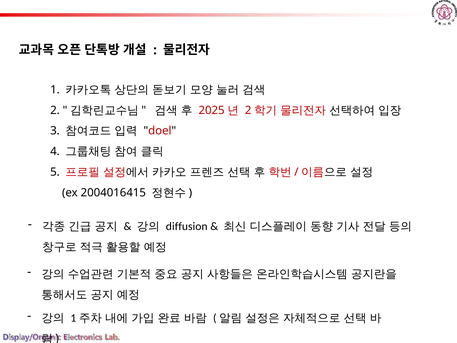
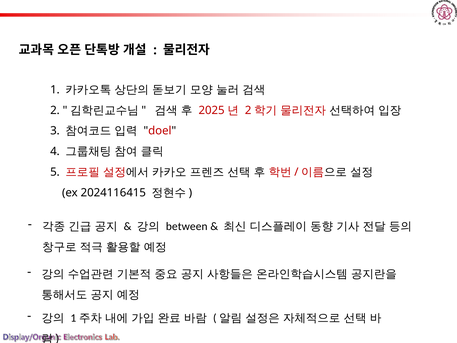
2004016415: 2004016415 -> 2024116415
diffusion: diffusion -> between
